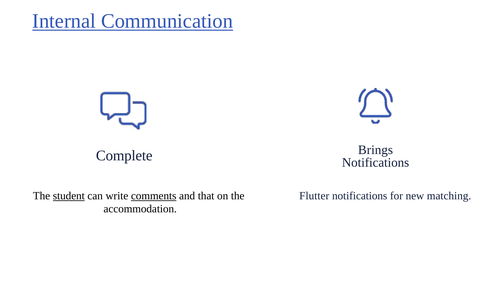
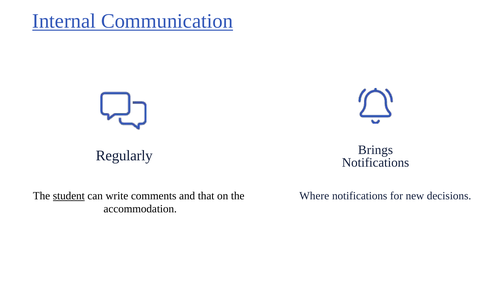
Complete: Complete -> Regularly
comments underline: present -> none
Flutter: Flutter -> Where
matching: matching -> decisions
